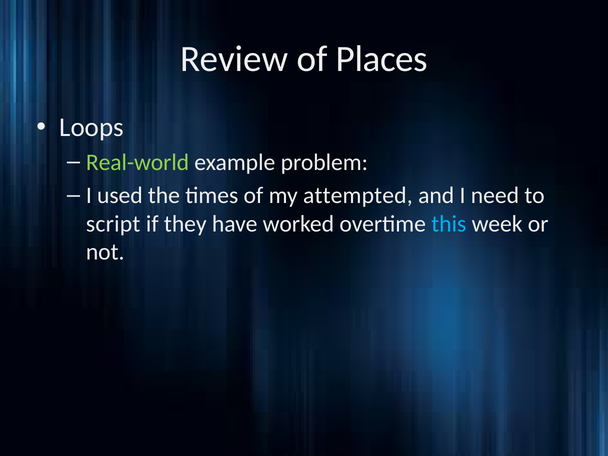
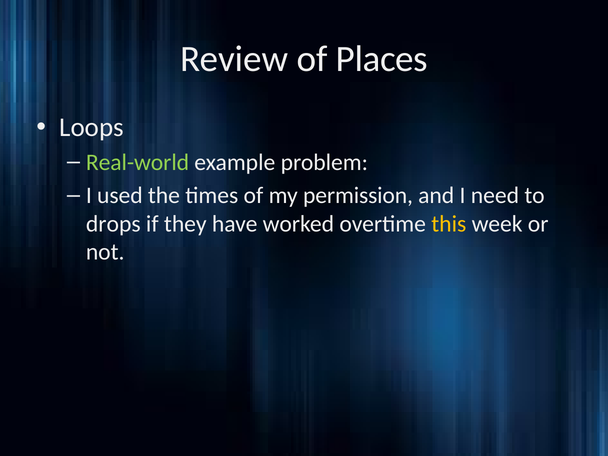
attempted: attempted -> permission
script: script -> drops
this colour: light blue -> yellow
